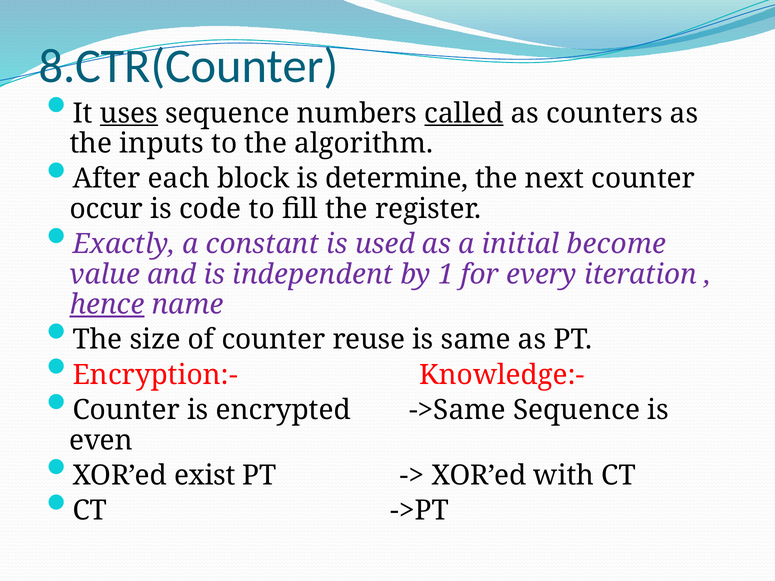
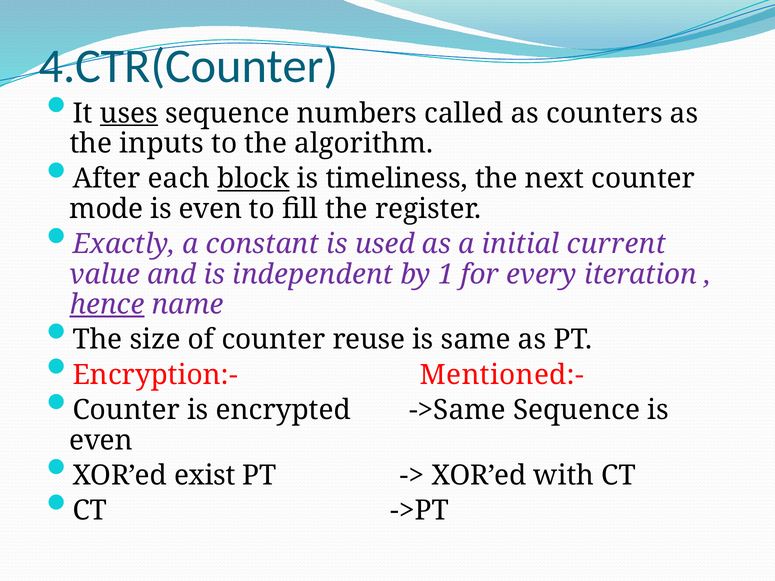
8.CTR(Counter: 8.CTR(Counter -> 4.CTR(Counter
called underline: present -> none
block underline: none -> present
determine: determine -> timeliness
occur: occur -> mode
code at (210, 209): code -> even
become: become -> current
Knowledge:-: Knowledge:- -> Mentioned:-
